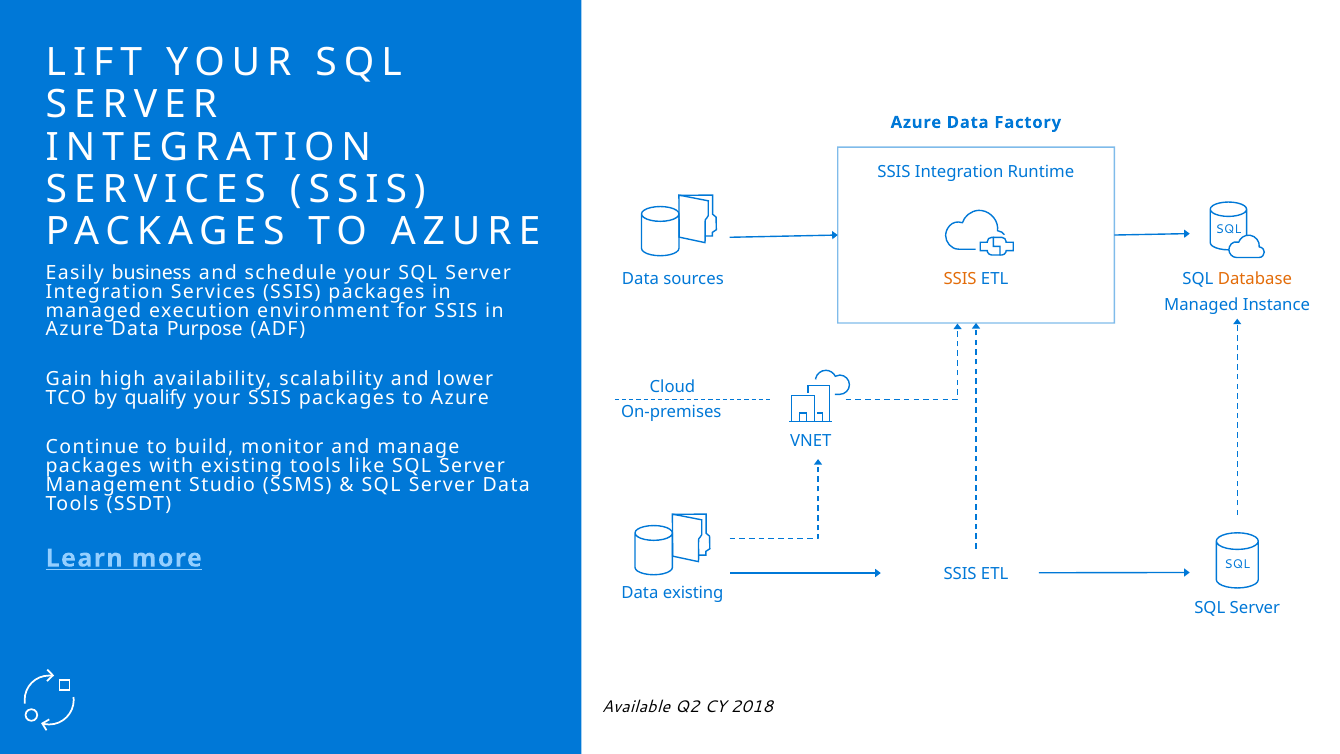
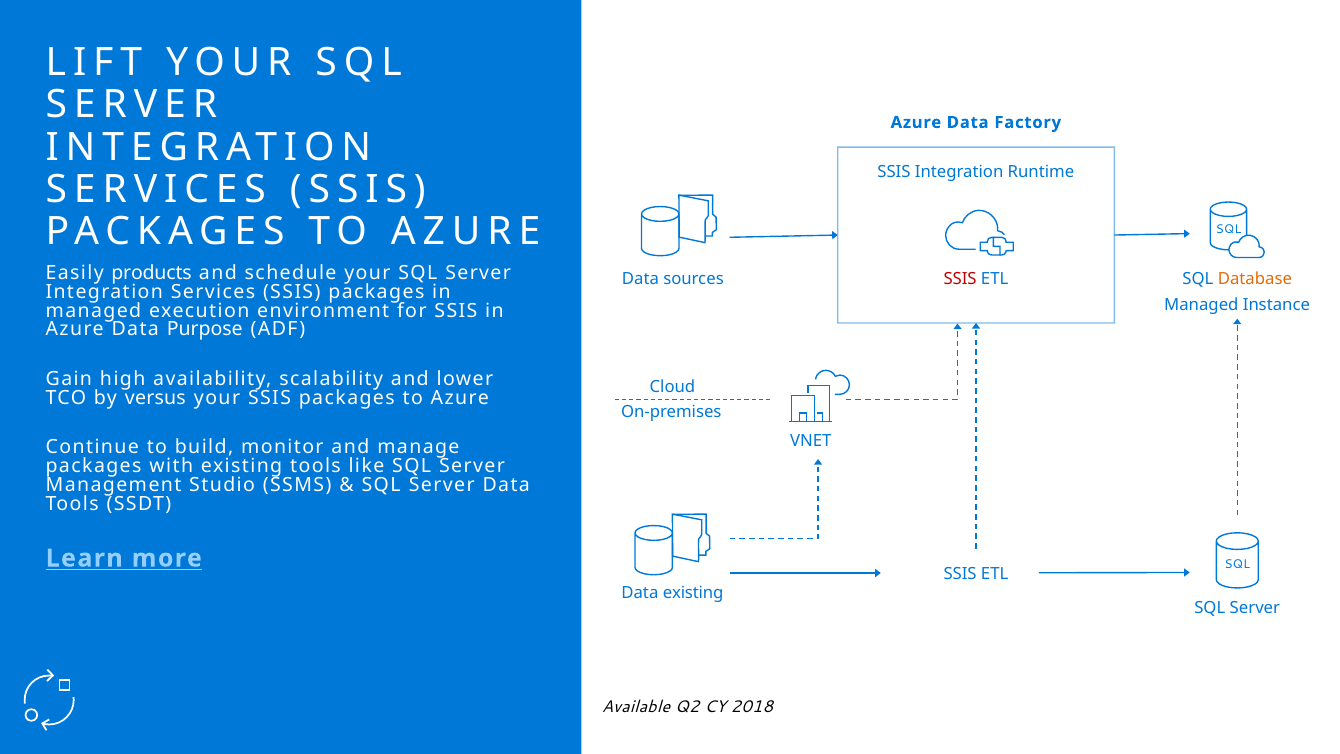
business: business -> products
SSIS at (960, 279) colour: orange -> red
qualify: qualify -> versus
